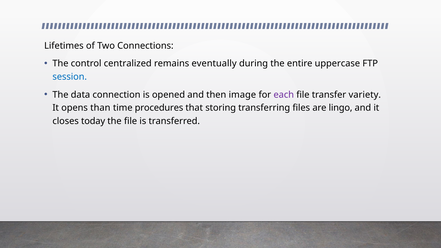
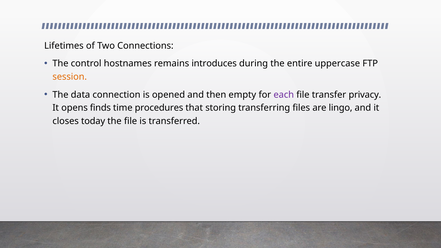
centralized: centralized -> hostnames
eventually: eventually -> introduces
session colour: blue -> orange
image: image -> empty
variety: variety -> privacy
than: than -> finds
